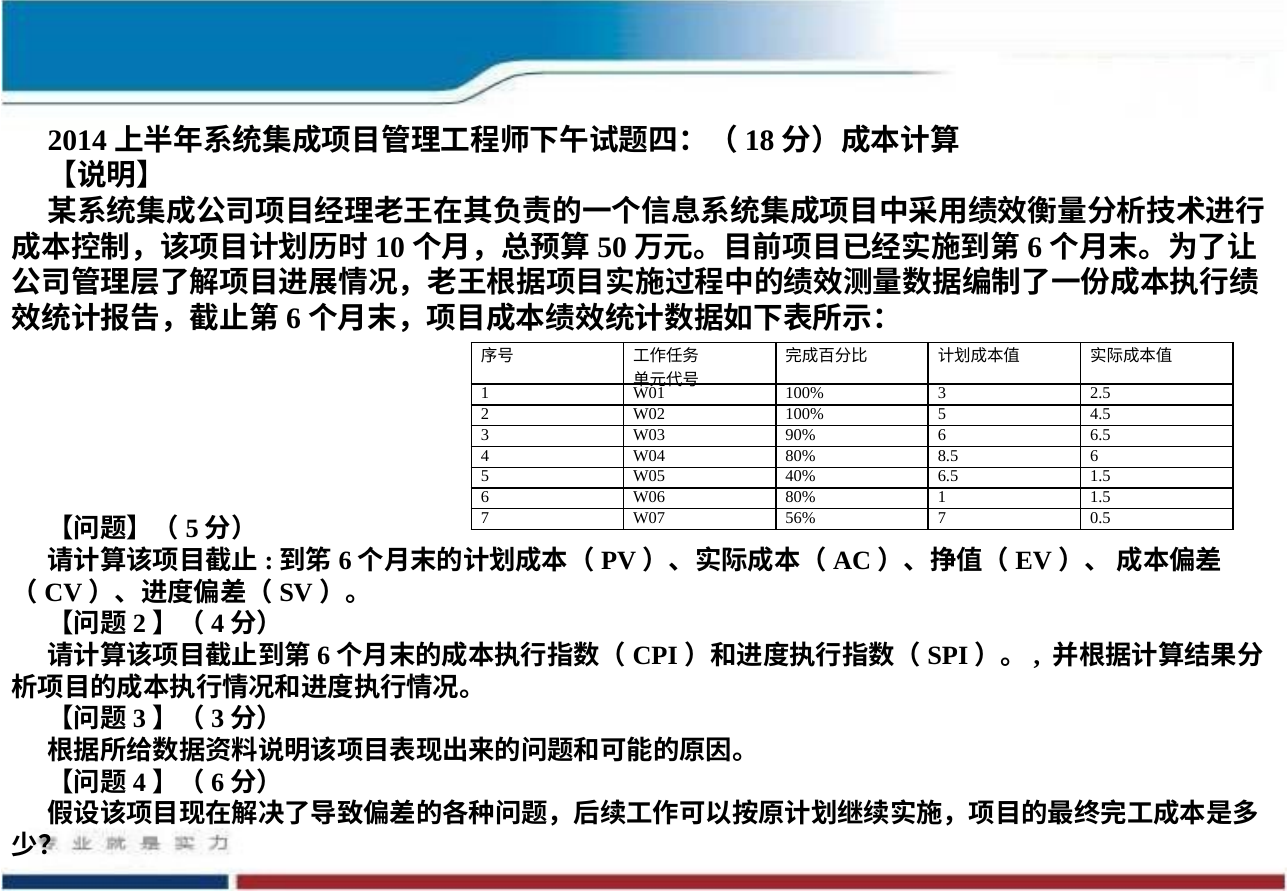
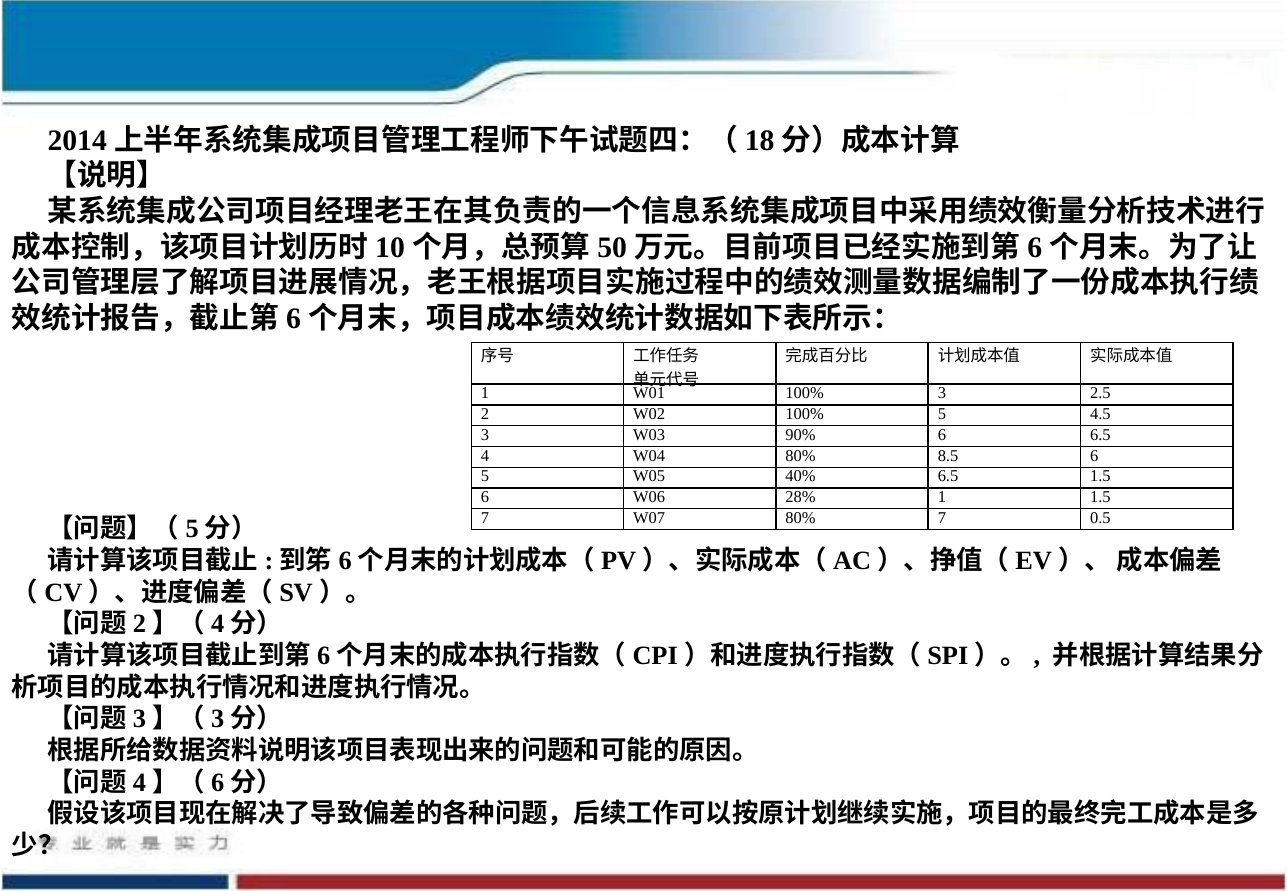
W06 80%: 80% -> 28%
W07 56%: 56% -> 80%
